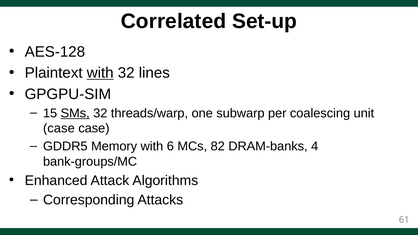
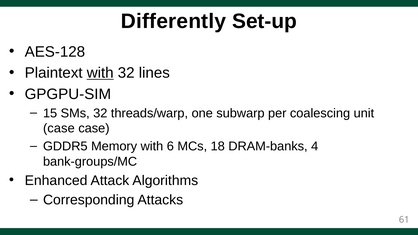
Correlated: Correlated -> Differently
SMs underline: present -> none
82: 82 -> 18
